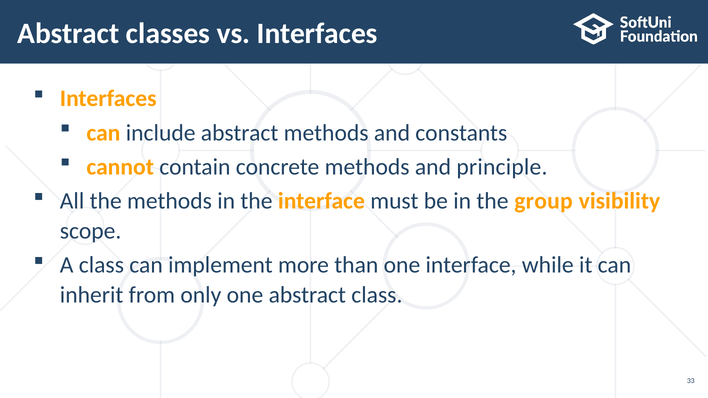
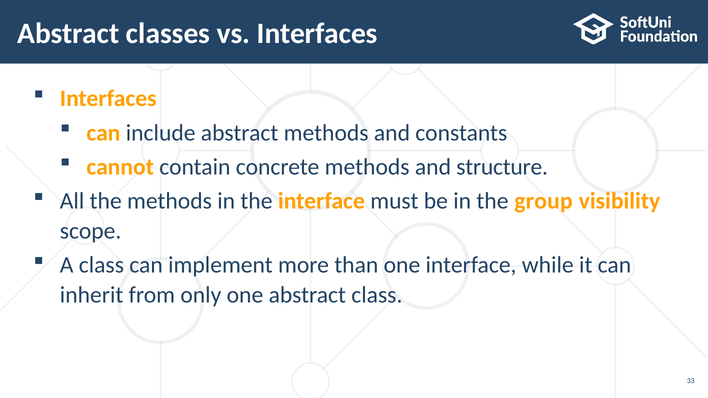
principle: principle -> structure
